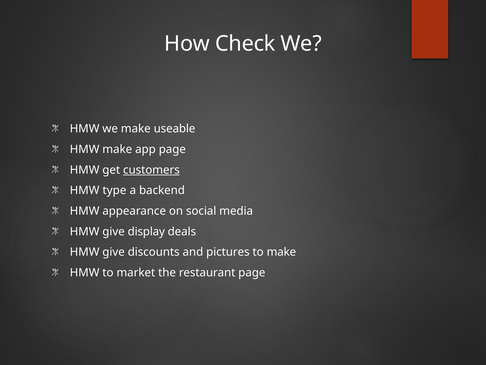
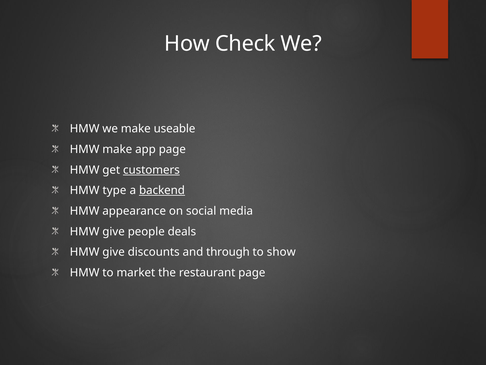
backend underline: none -> present
display: display -> people
pictures: pictures -> through
to make: make -> show
